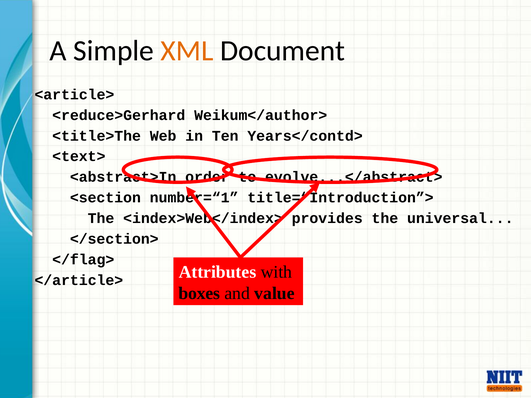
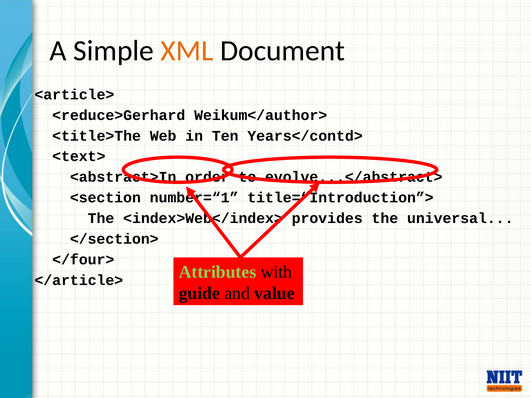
</flag>: </flag> -> </four>
Attributes colour: white -> light green
boxes: boxes -> guide
